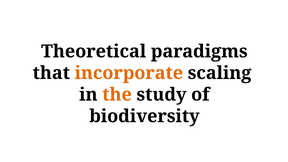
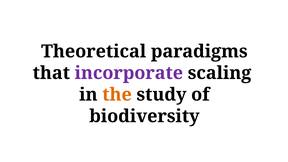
incorporate colour: orange -> purple
